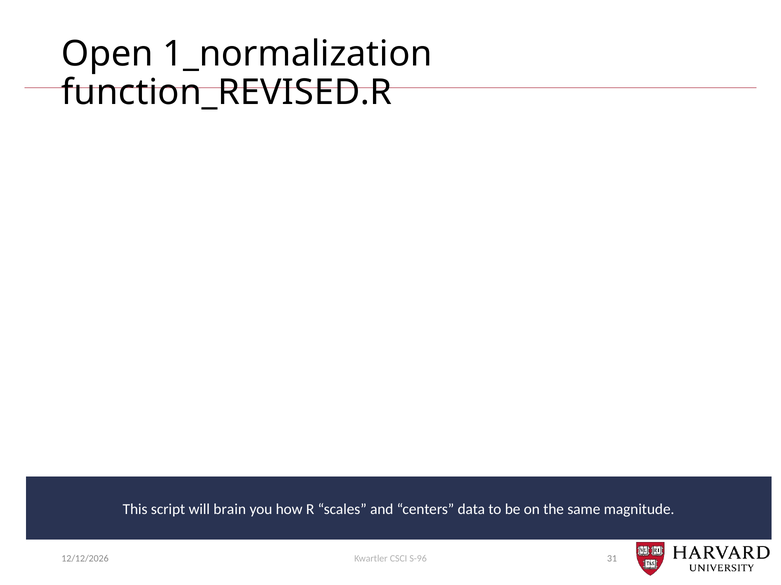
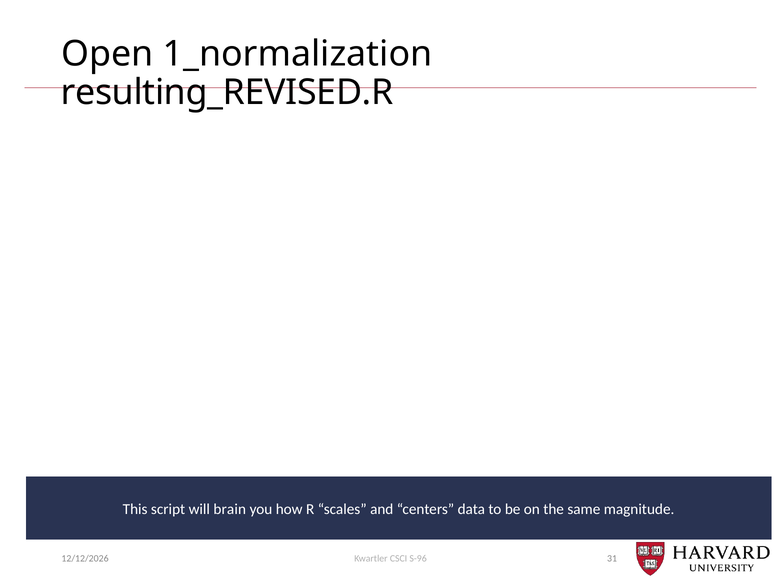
function_REVISED.R: function_REVISED.R -> resulting_REVISED.R
